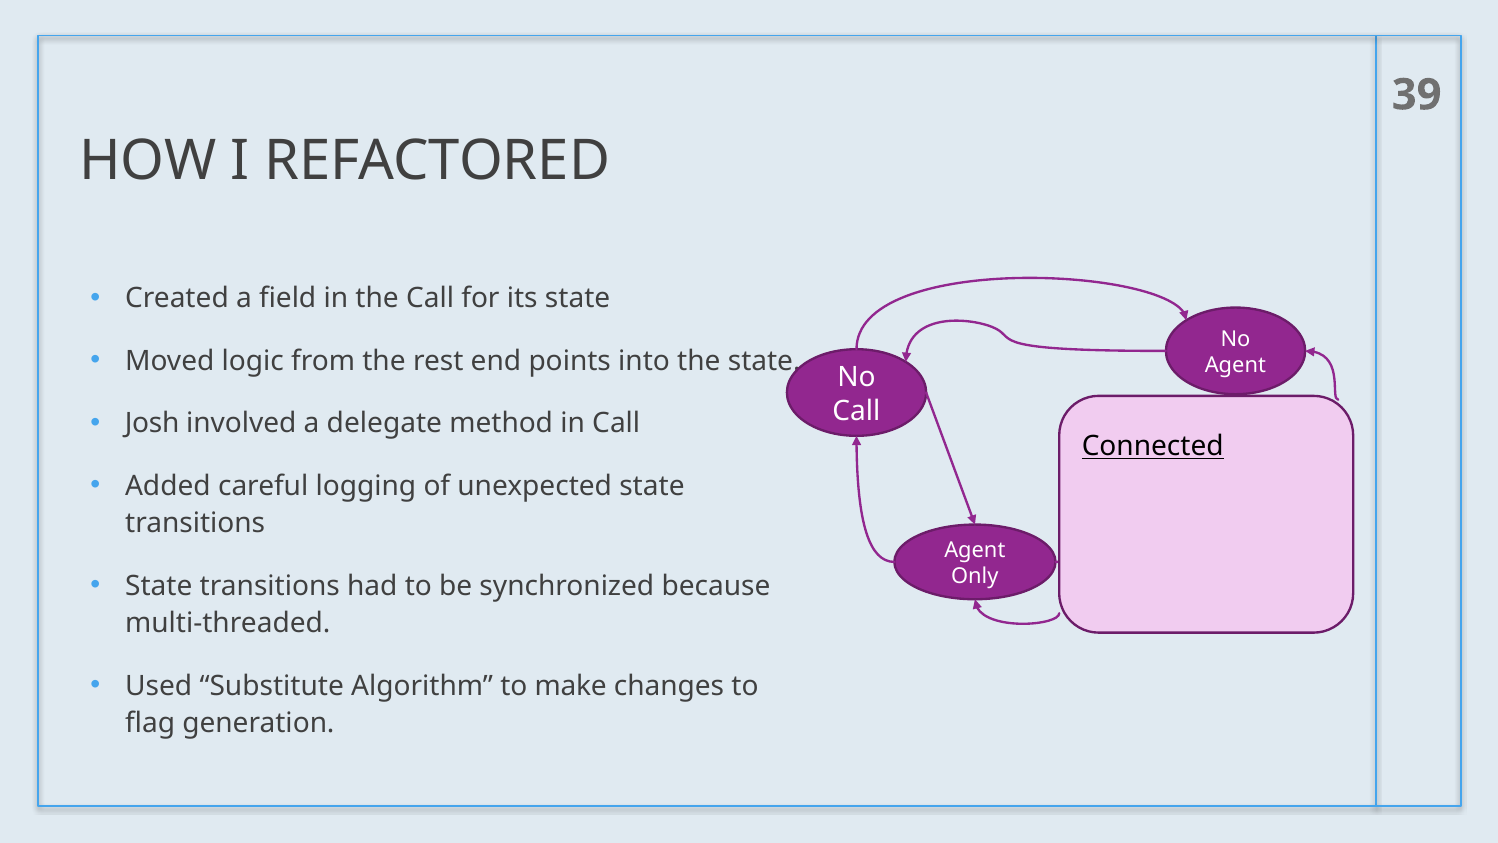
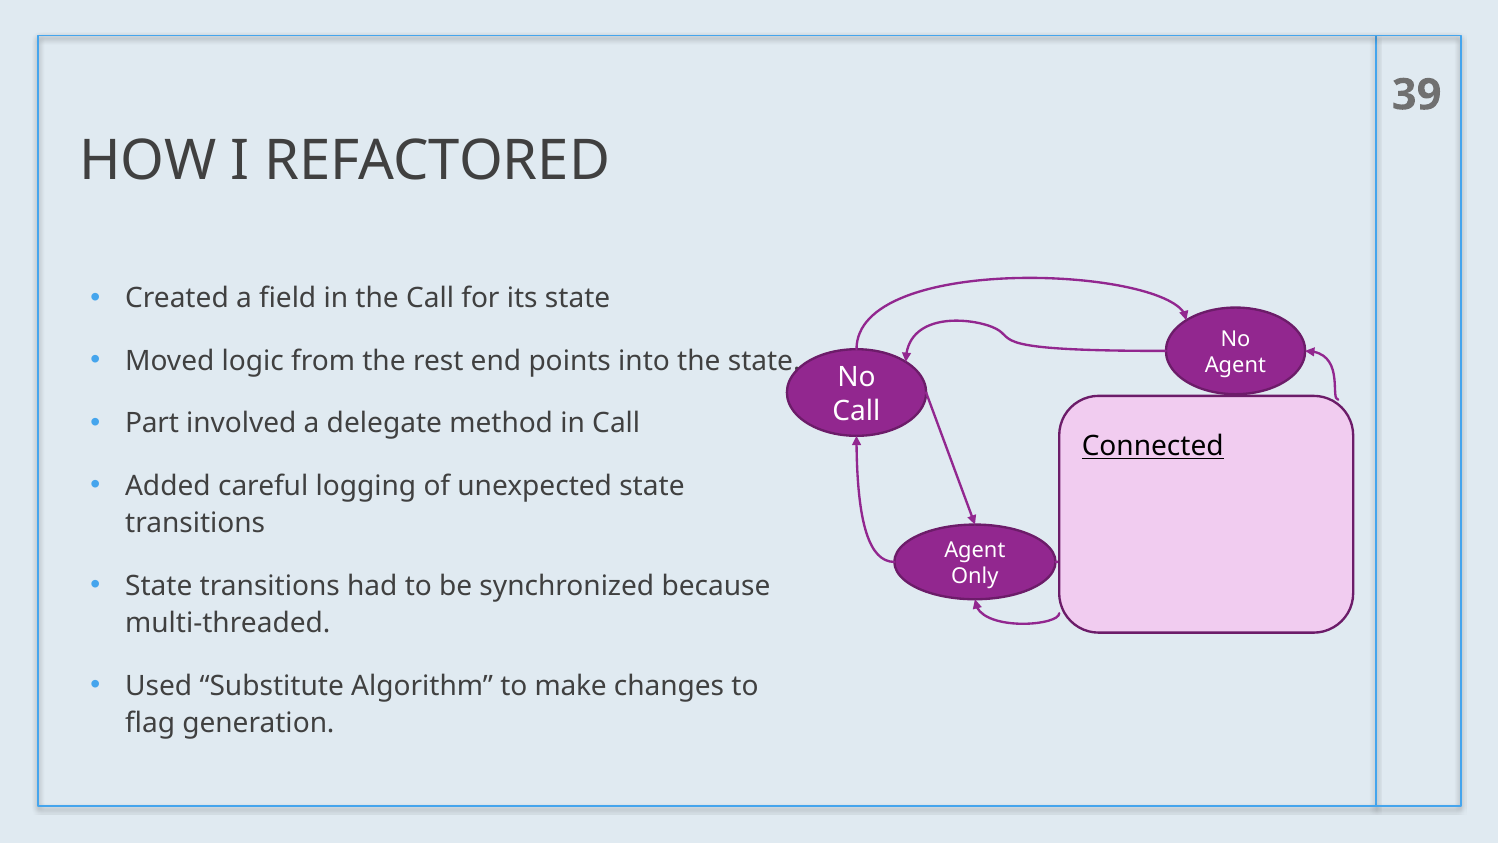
Josh: Josh -> Part
